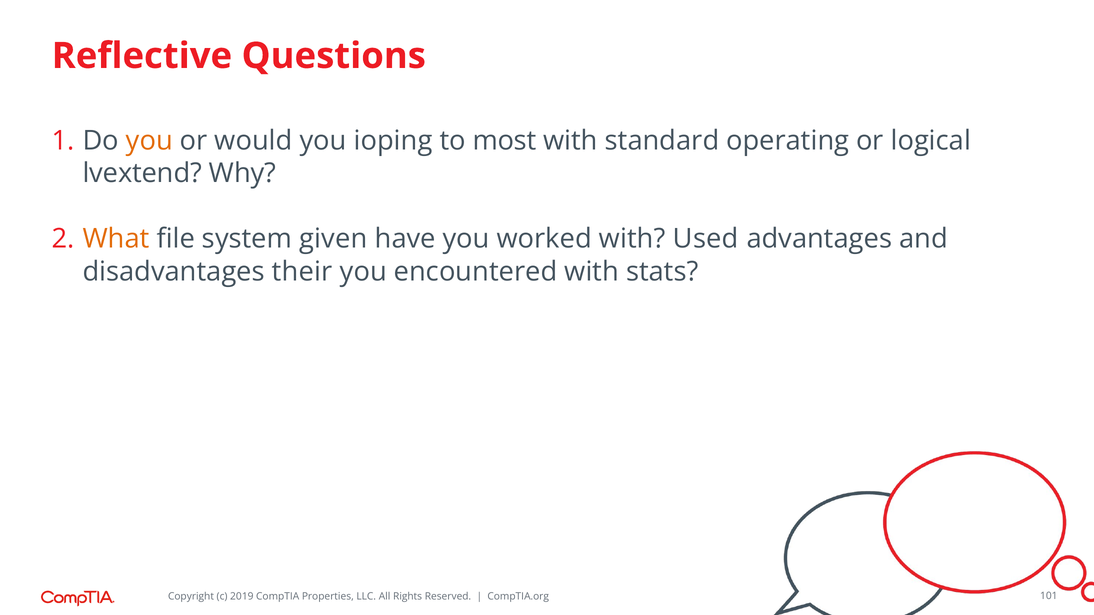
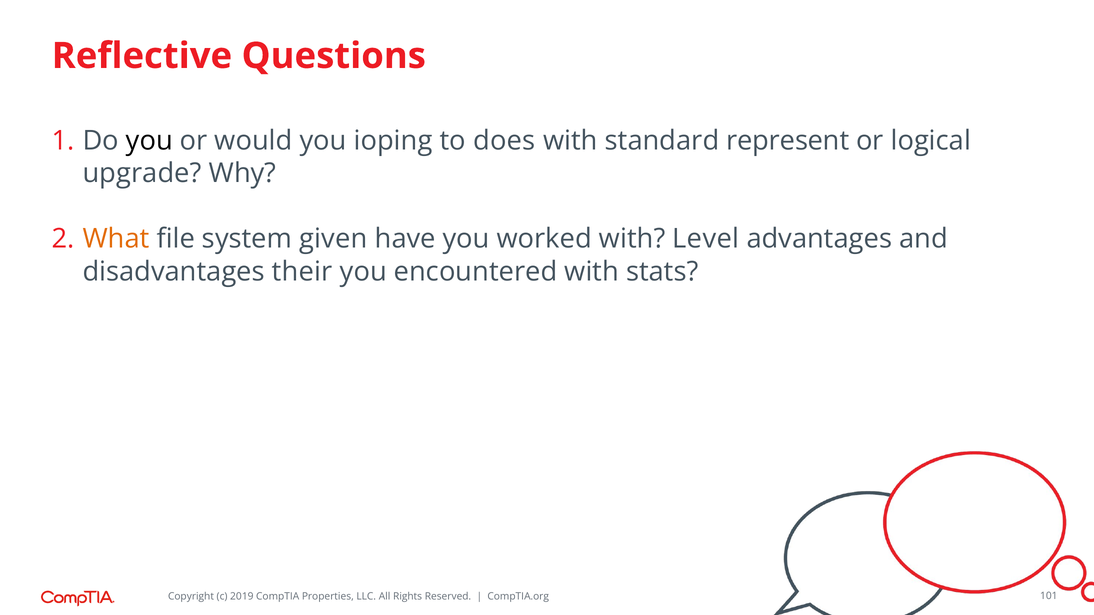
you at (149, 141) colour: orange -> black
most: most -> does
operating: operating -> represent
lvextend: lvextend -> upgrade
Used: Used -> Level
